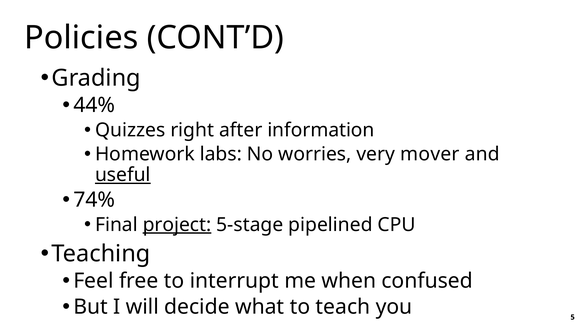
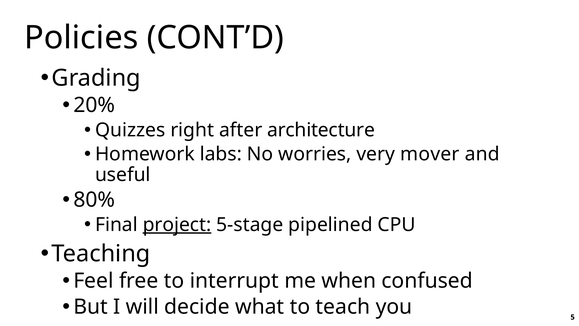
44%: 44% -> 20%
information: information -> architecture
useful underline: present -> none
74%: 74% -> 80%
